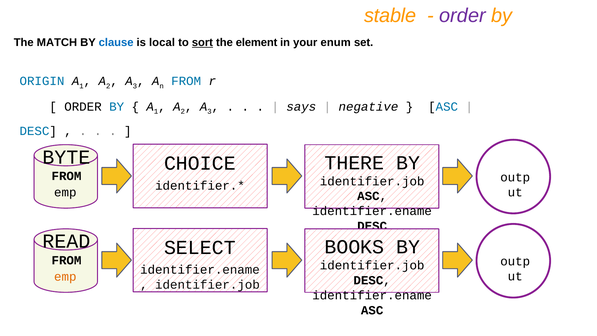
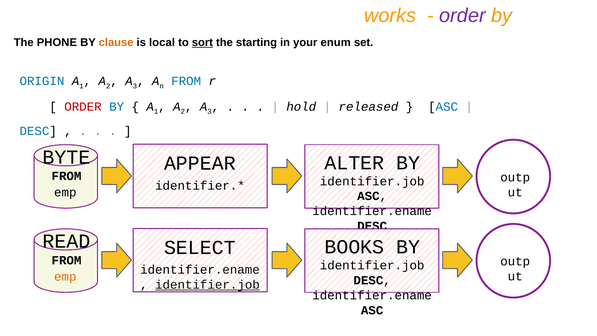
stable: stable -> works
MATCH: MATCH -> PHONE
clause colour: blue -> orange
element: element -> starting
ORDER at (83, 107) colour: black -> red
says: says -> hold
negative: negative -> released
THERE: THERE -> ALTER
CHOICE: CHOICE -> APPEAR
identifier.job at (207, 285) underline: none -> present
